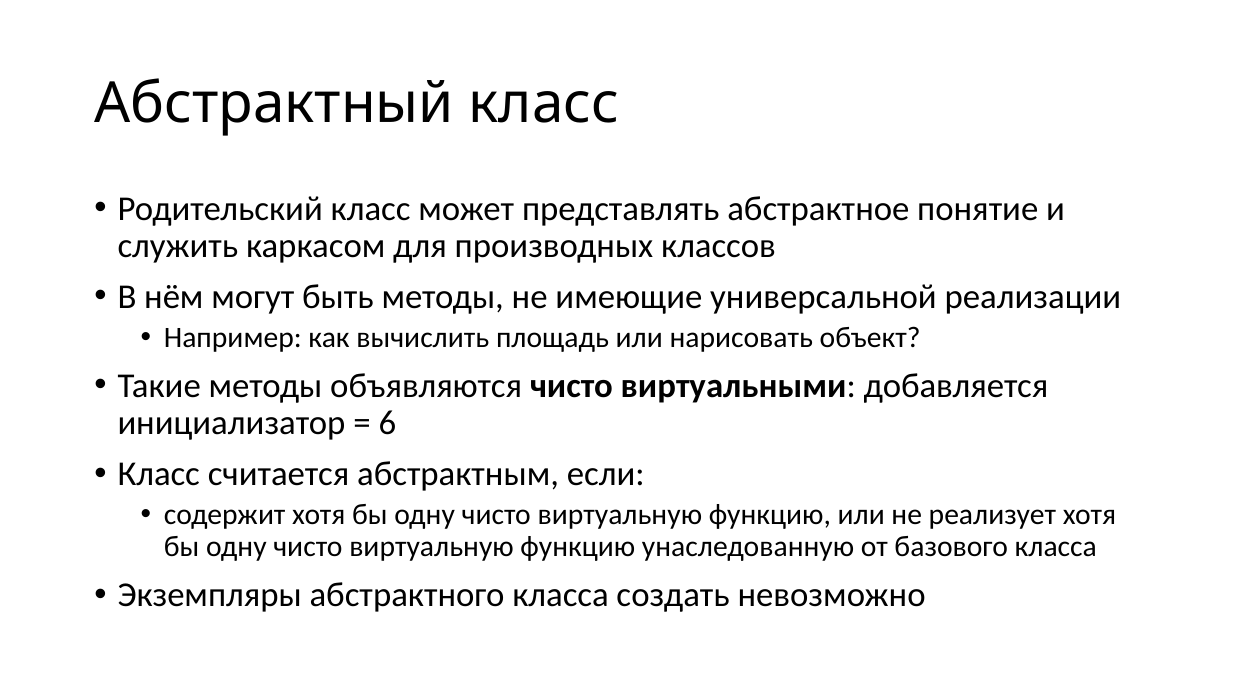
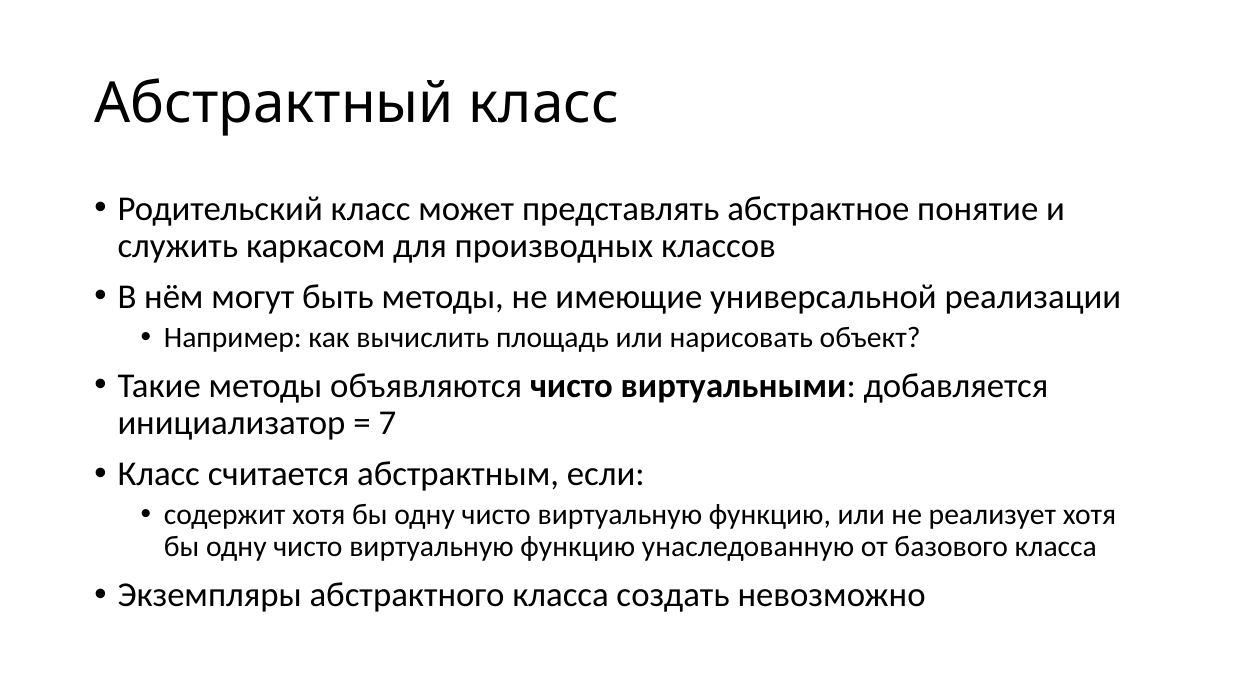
6: 6 -> 7
